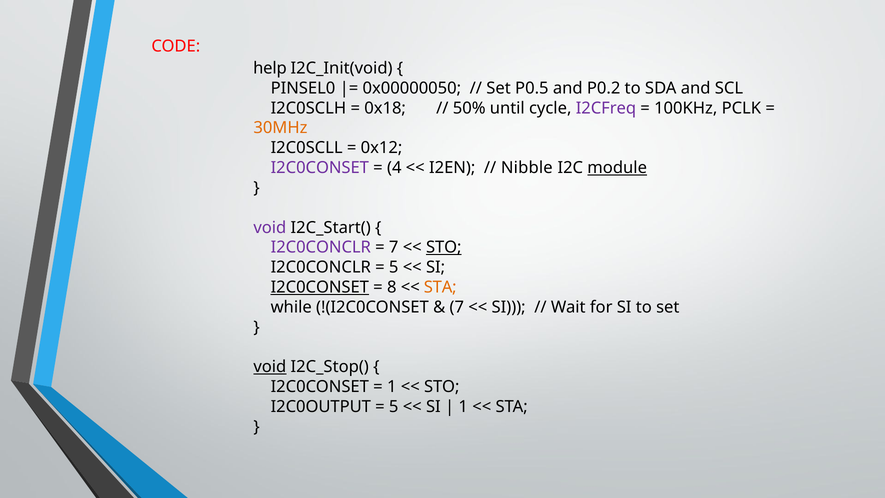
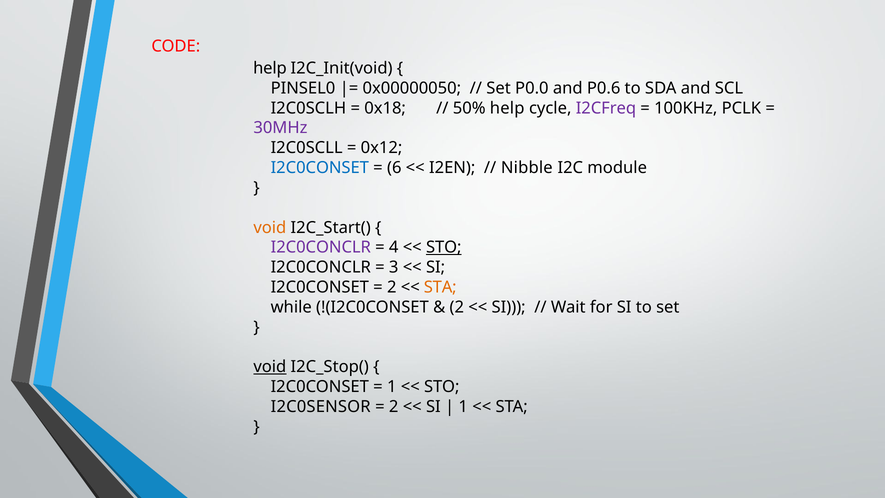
P0.5: P0.5 -> P0.0
P0.2: P0.2 -> P0.6
50% until: until -> help
30MHz colour: orange -> purple
I2C0CONSET at (320, 168) colour: purple -> blue
4: 4 -> 6
module underline: present -> none
void at (270, 227) colour: purple -> orange
7 at (394, 247): 7 -> 4
5 at (394, 267): 5 -> 3
I2C0CONSET at (320, 287) underline: present -> none
8 at (392, 287): 8 -> 2
7 at (457, 307): 7 -> 2
I2C0OUTPUT: I2C0OUTPUT -> I2C0SENSOR
5 at (394, 407): 5 -> 2
